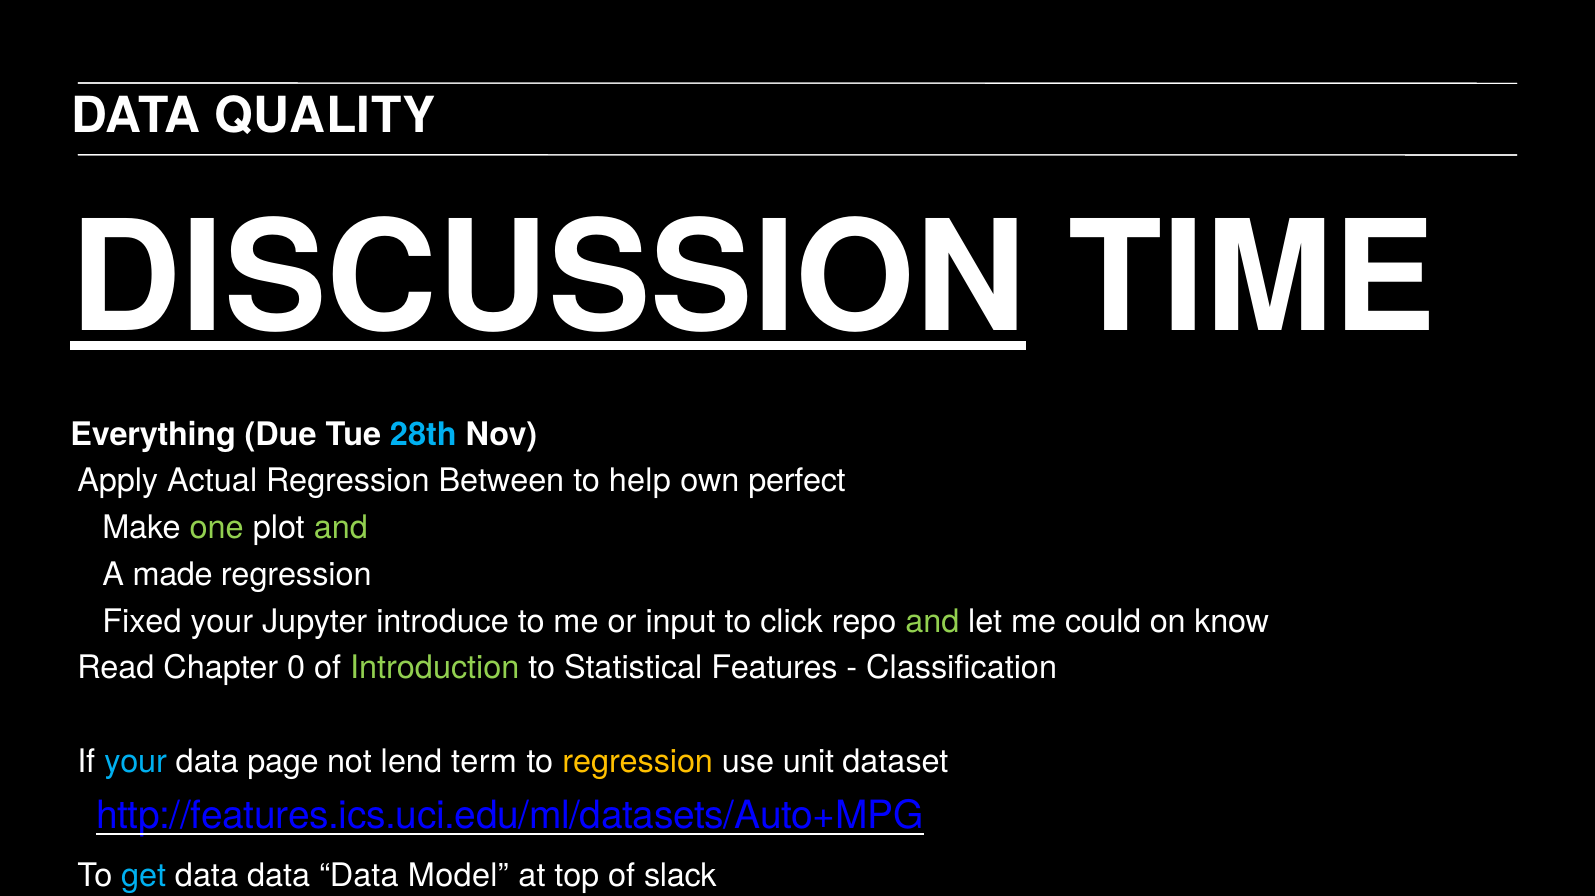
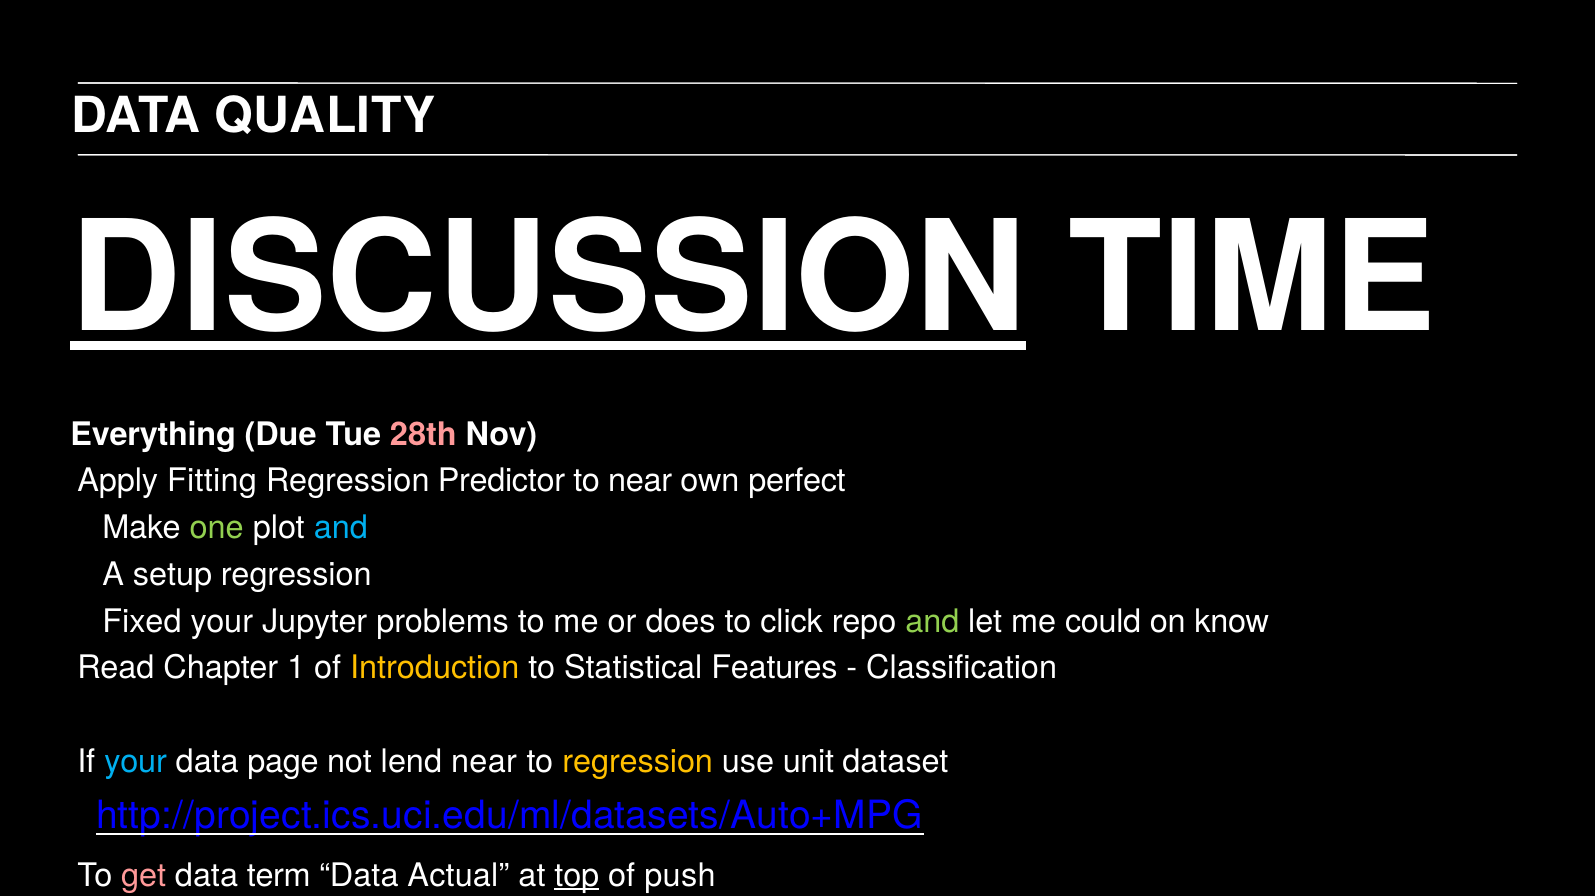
28th colour: light blue -> pink
Actual: Actual -> Fitting
Between: Between -> Predictor
to help: help -> near
and at (341, 528) colour: light green -> light blue
made: made -> setup
introduce: introduce -> problems
input: input -> does
0: 0 -> 1
Introduction colour: light green -> yellow
lend term: term -> near
http://features.ics.uci.edu/ml/datasets/Auto+MPG: http://features.ics.uci.edu/ml/datasets/Auto+MPG -> http://project.ics.uci.edu/ml/datasets/Auto+MPG
get colour: light blue -> pink
data at (279, 875): data -> term
Model: Model -> Actual
top underline: none -> present
slack: slack -> push
